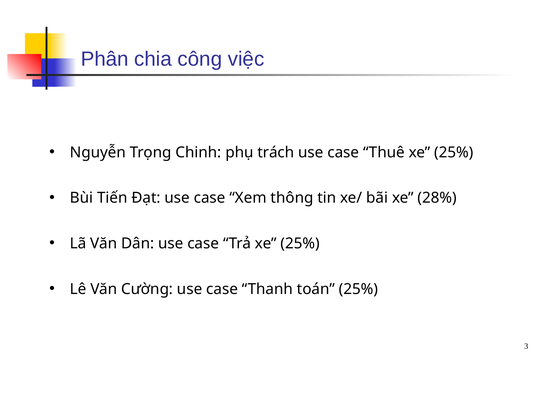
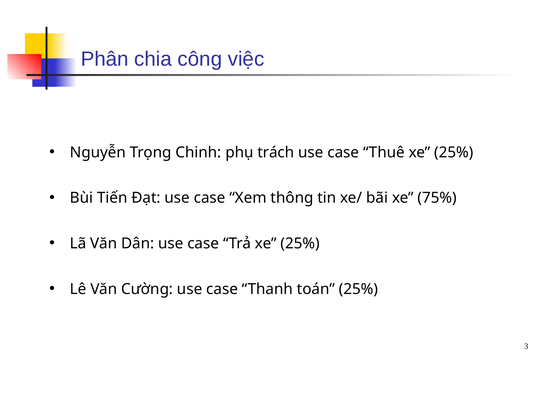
28%: 28% -> 75%
